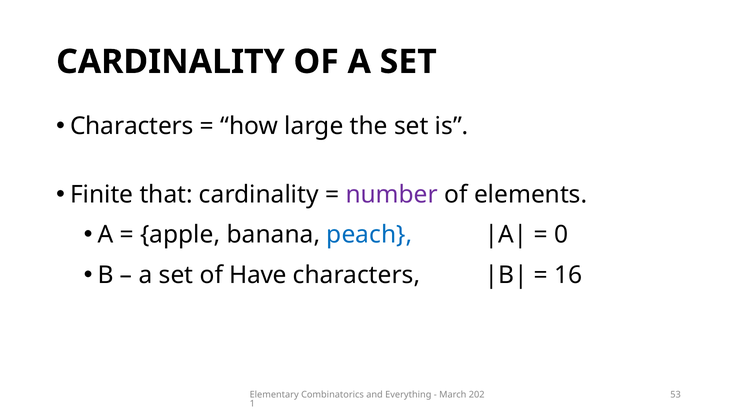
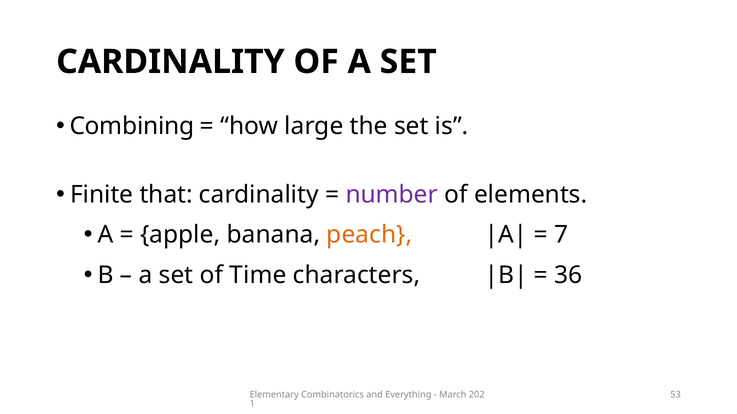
Characters at (132, 126): Characters -> Combining
peach colour: blue -> orange
0 at (561, 235): 0 -> 7
Have: Have -> Time
16: 16 -> 36
